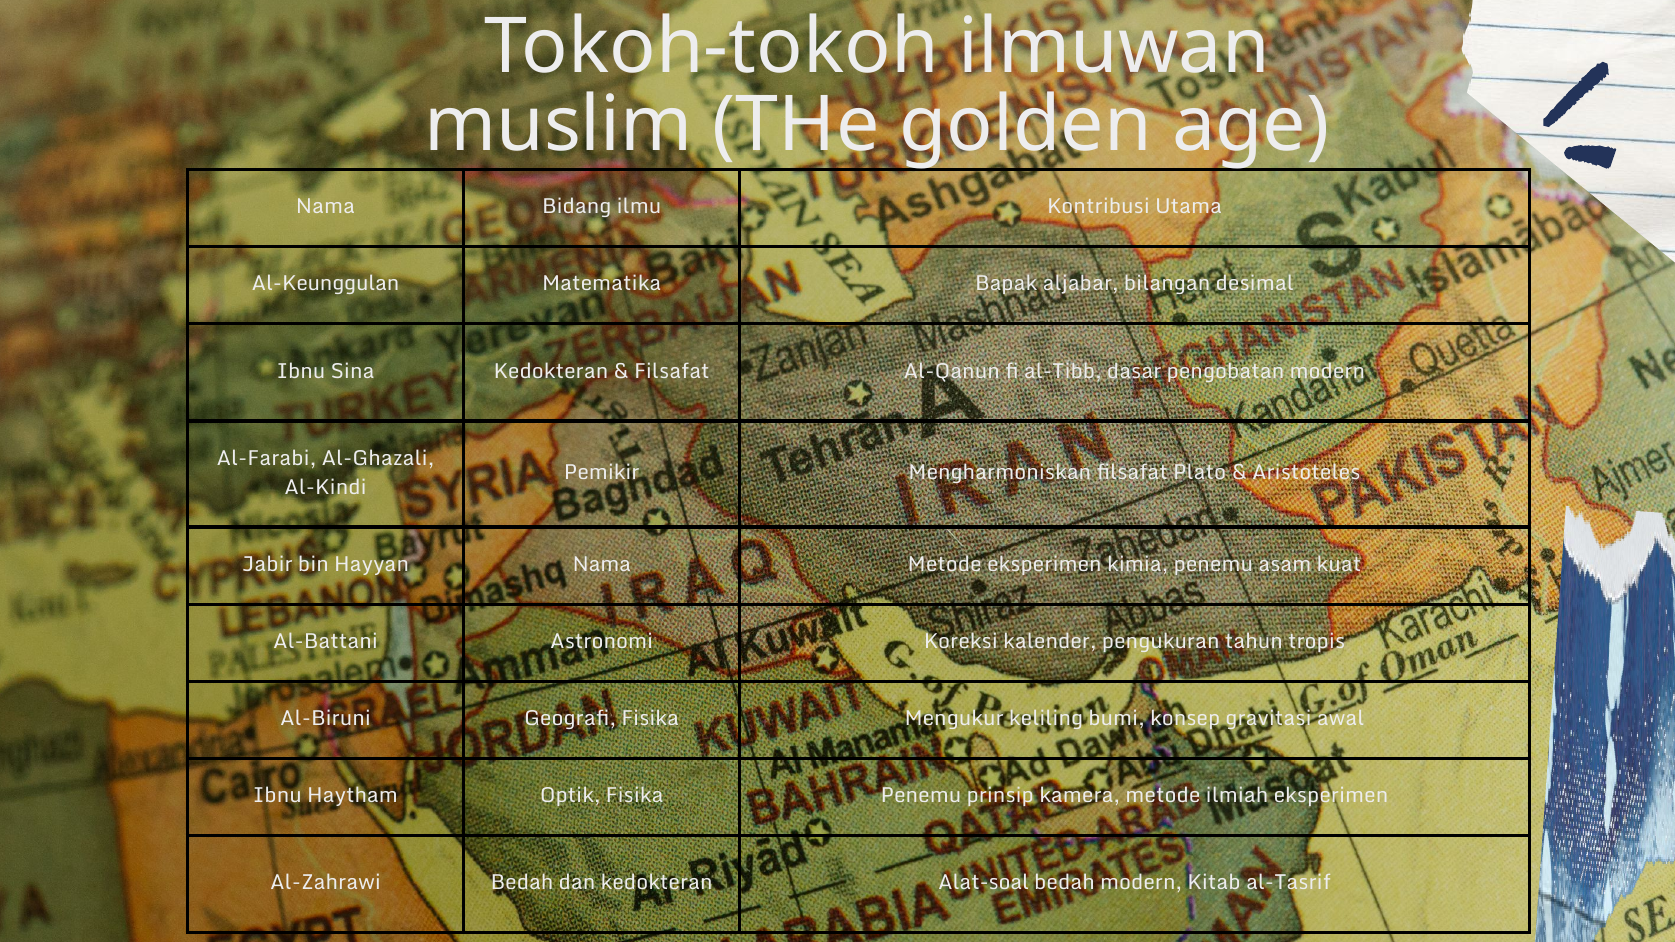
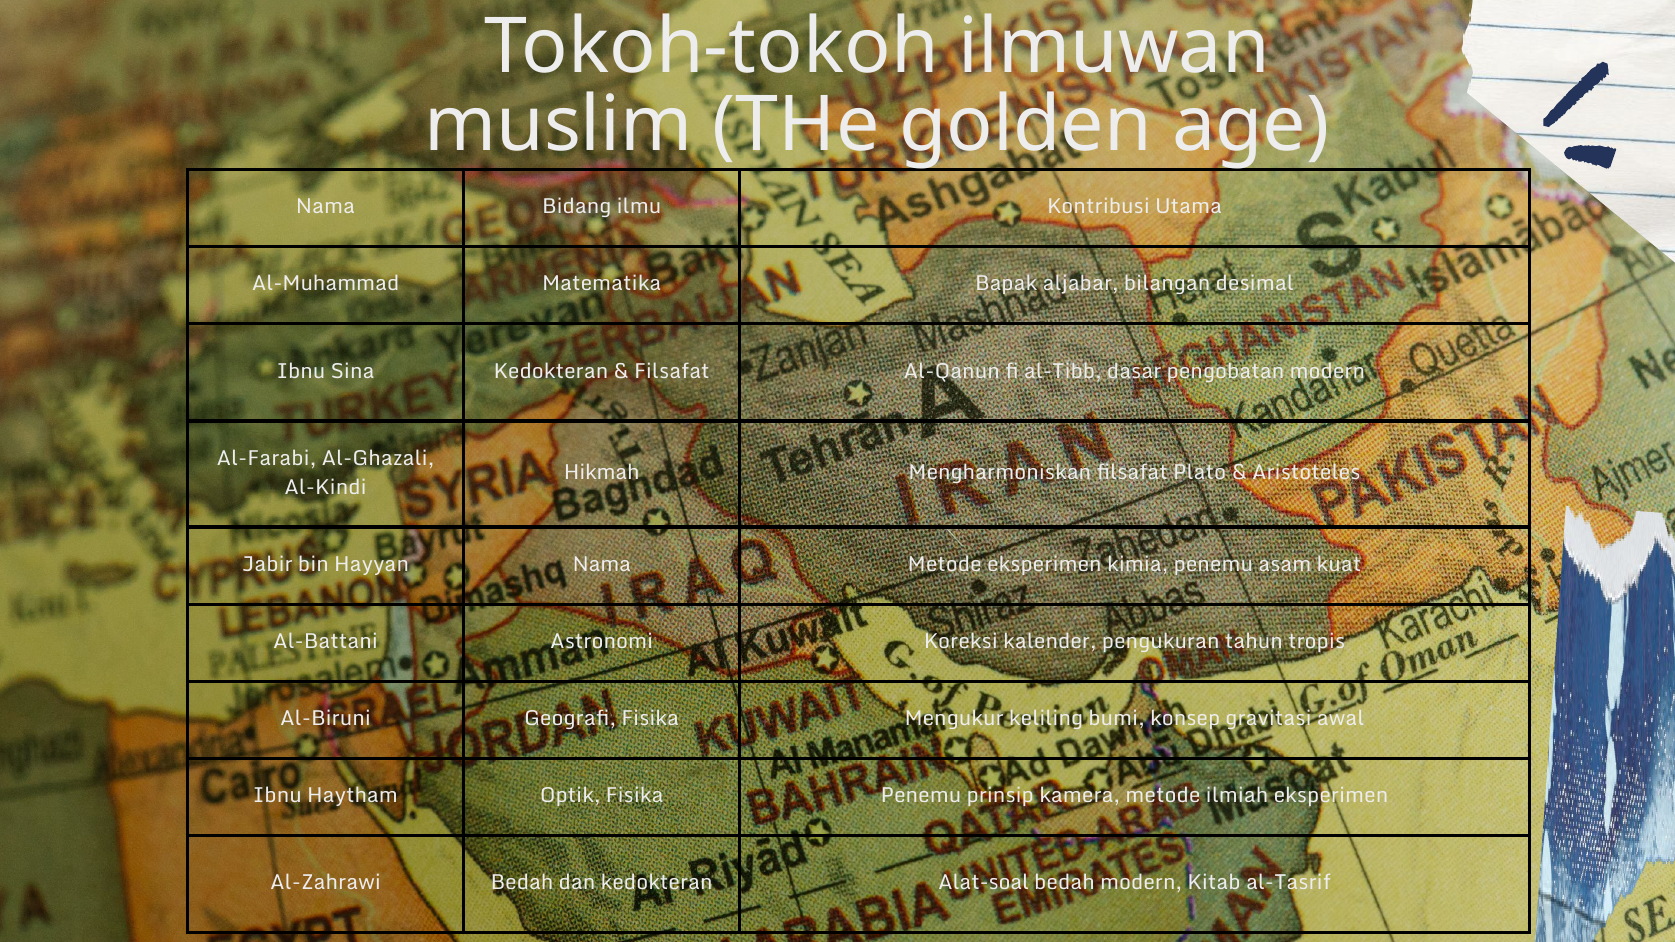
Al-Keunggulan: Al-Keunggulan -> Al-Muhammad
Pemikir: Pemikir -> Hikmah
